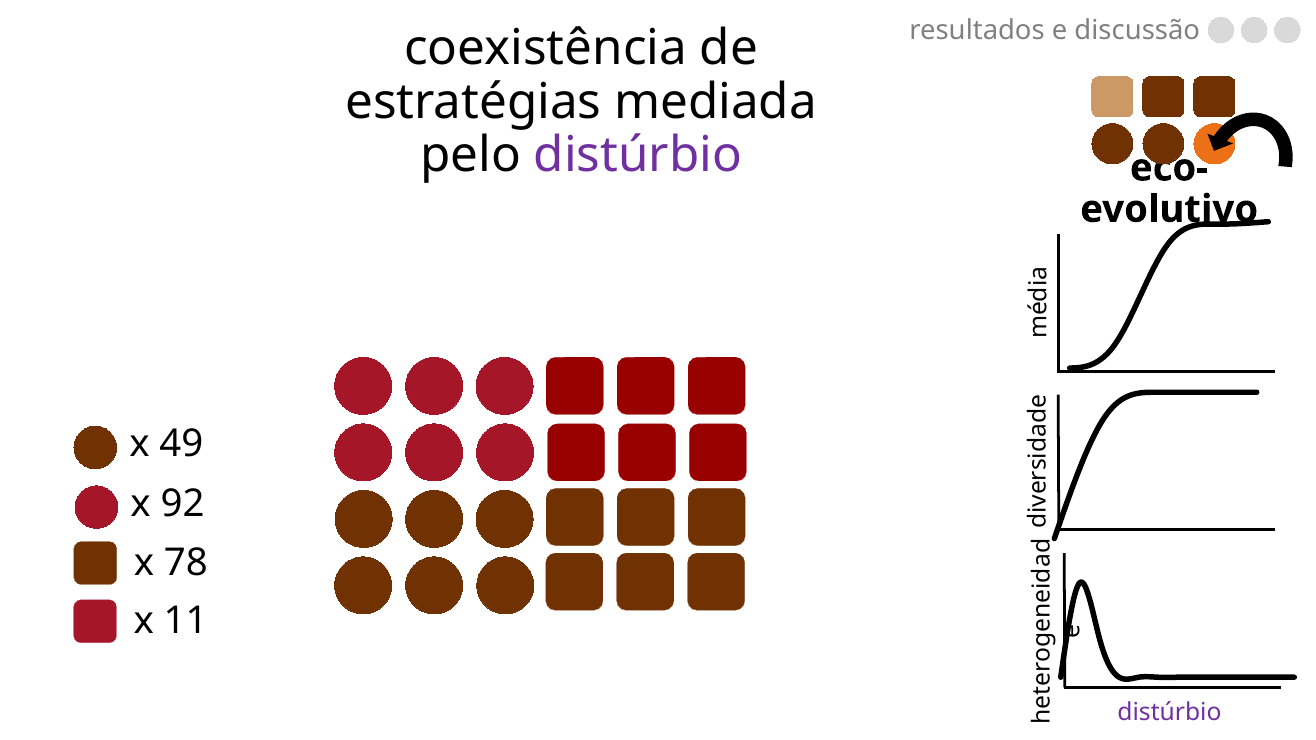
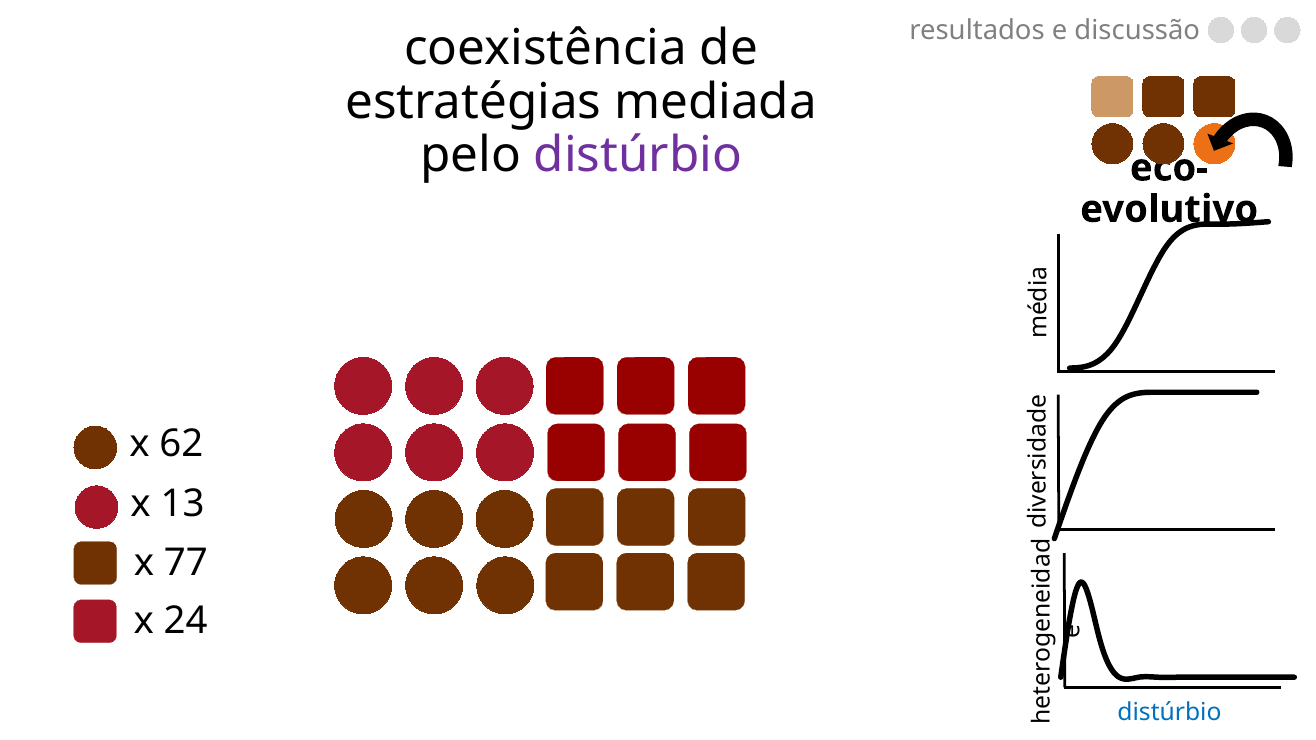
49: 49 -> 62
92: 92 -> 13
78: 78 -> 77
11: 11 -> 24
distúrbio at (1169, 713) colour: purple -> blue
